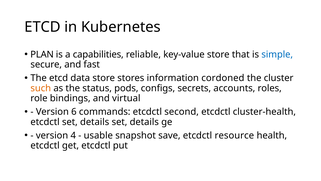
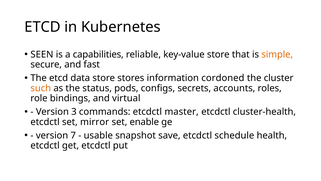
PLAN: PLAN -> SEEN
simple colour: blue -> orange
6: 6 -> 3
second: second -> master
etcdctl set details: details -> mirror
details at (144, 122): details -> enable
4: 4 -> 7
resource: resource -> schedule
